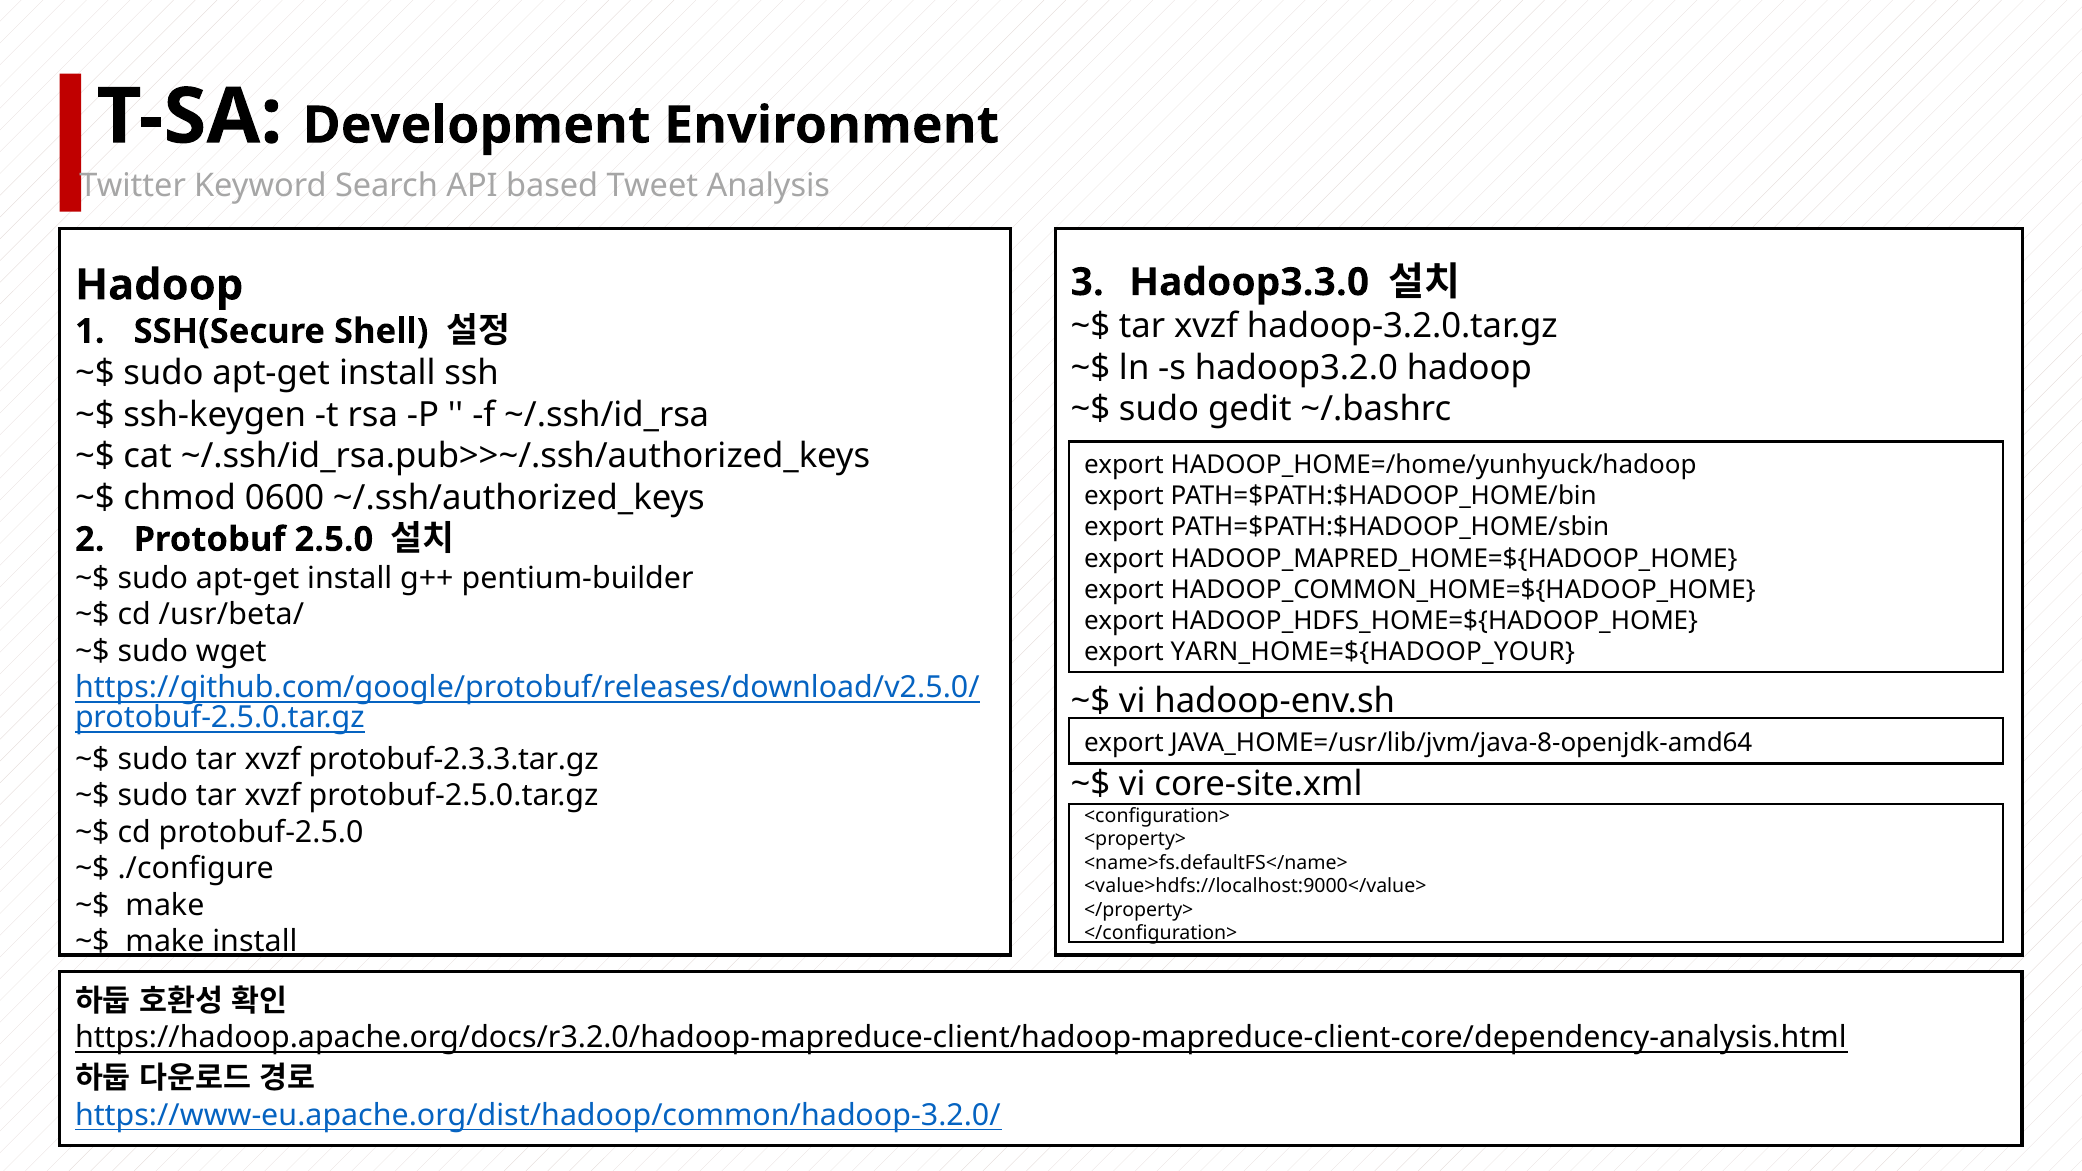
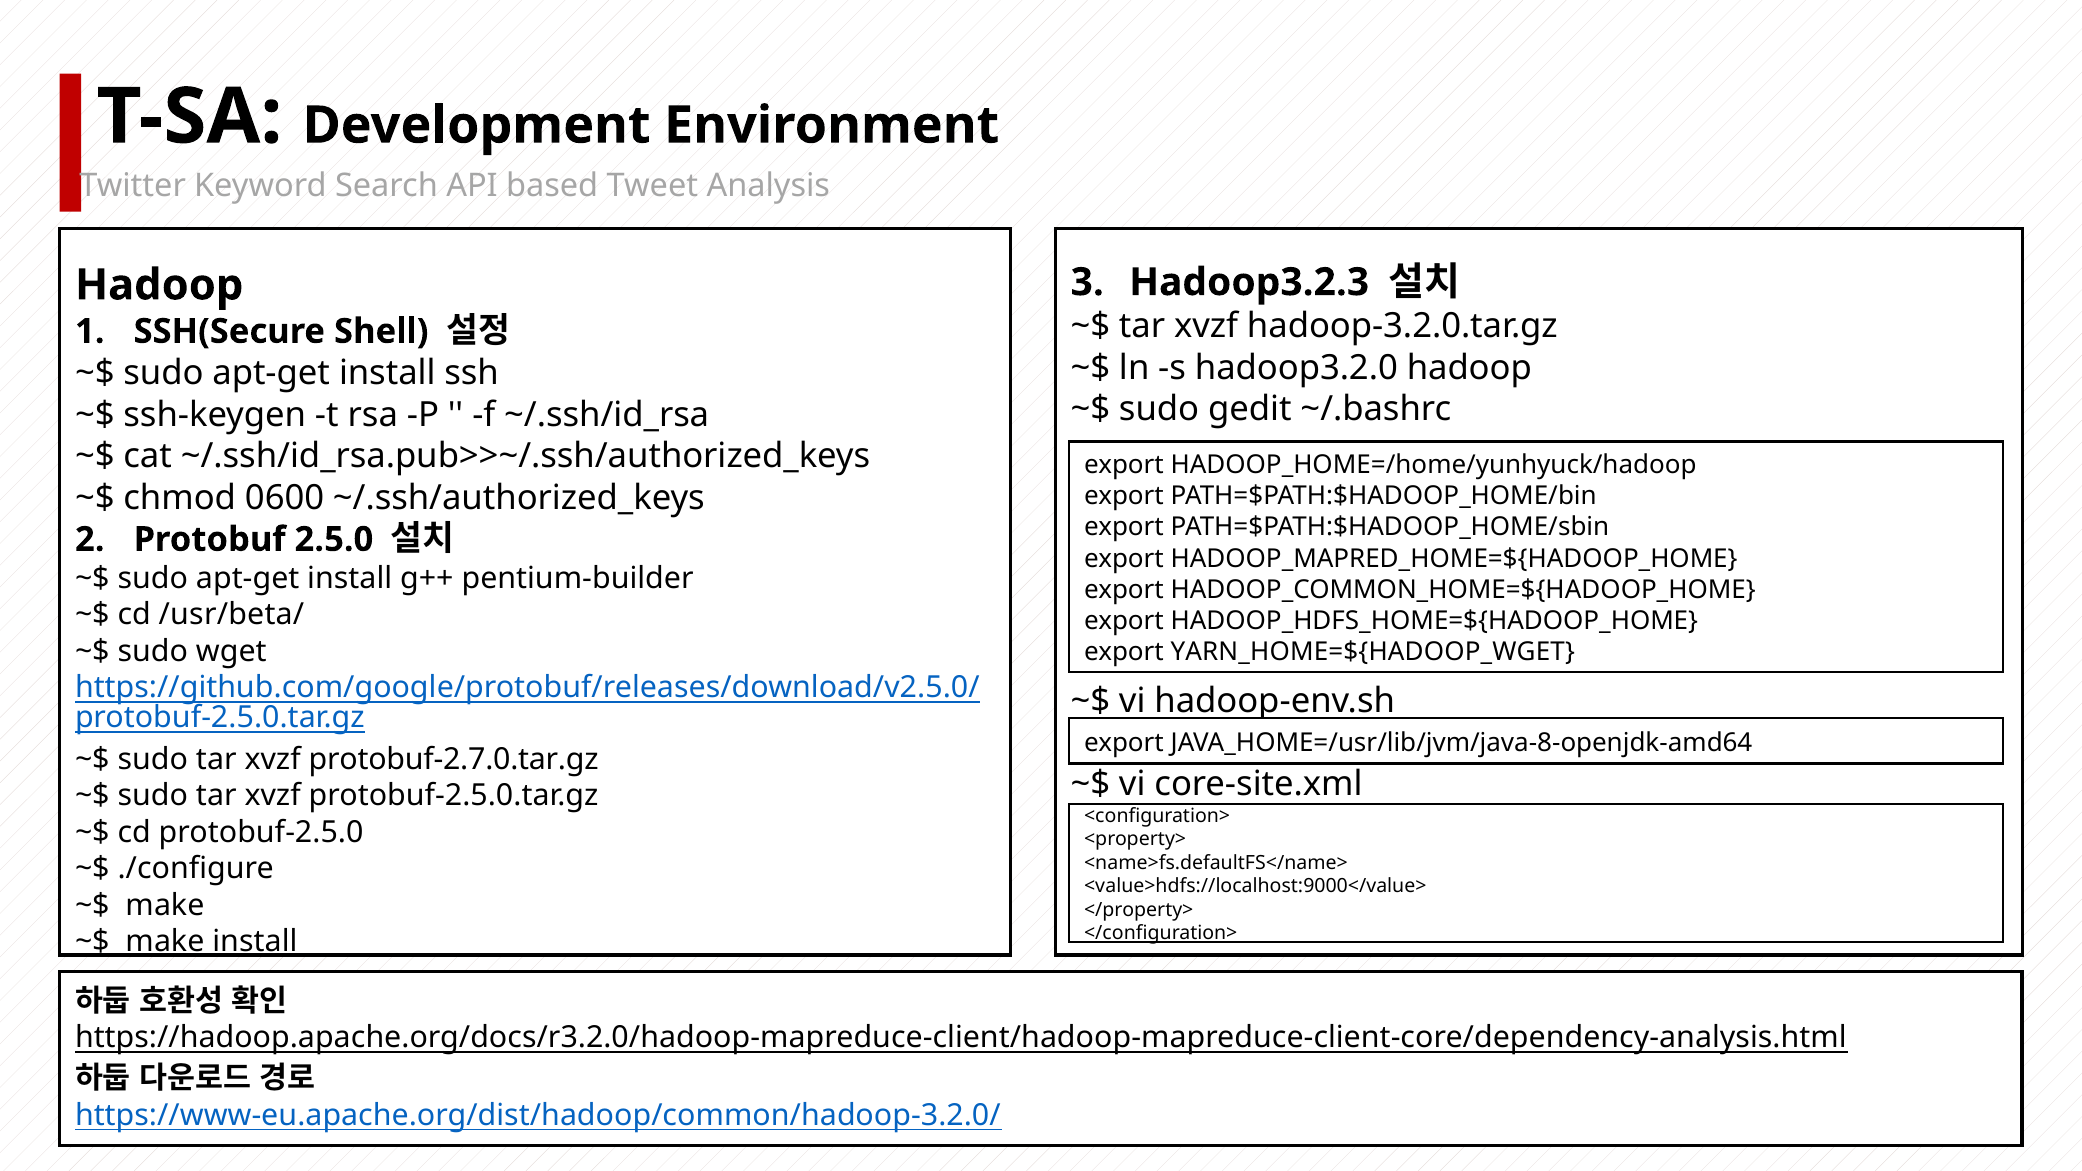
Hadoop3.3.0: Hadoop3.3.0 -> Hadoop3.2.3
YARN_HOME=${HADOOP_YOUR: YARN_HOME=${HADOOP_YOUR -> YARN_HOME=${HADOOP_WGET
protobuf-2.3.3.tar.gz: protobuf-2.3.3.tar.gz -> protobuf-2.7.0.tar.gz
